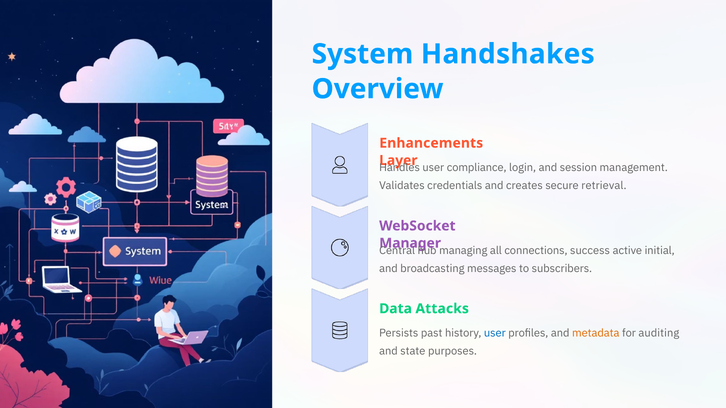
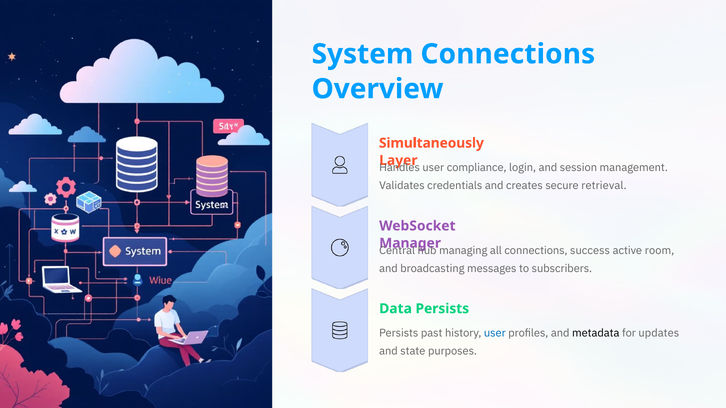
System Handshakes: Handshakes -> Connections
Enhancements: Enhancements -> Simultaneously
initial: initial -> room
Data Attacks: Attacks -> Persists
metadata colour: orange -> black
auditing: auditing -> updates
